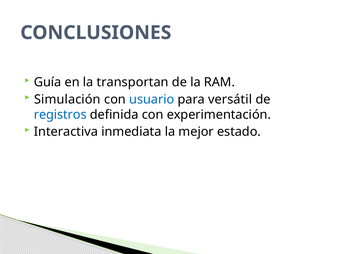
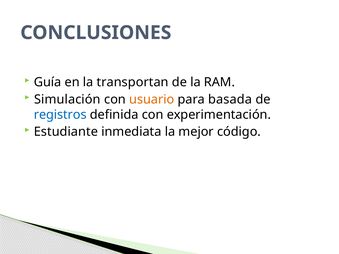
usuario colour: blue -> orange
versátil: versátil -> basada
Interactiva: Interactiva -> Estudiante
estado: estado -> código
